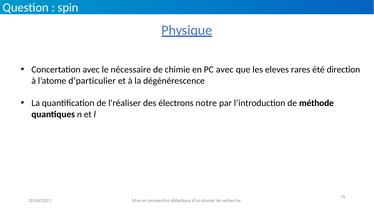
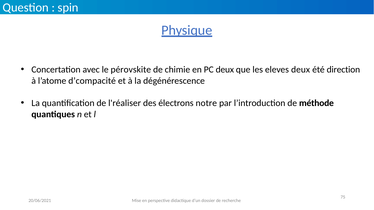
nécessaire: nécessaire -> pérovskite
PC avec: avec -> deux
eleves rares: rares -> deux
d’particulier: d’particulier -> d’compacité
